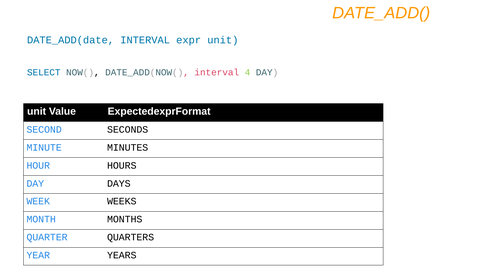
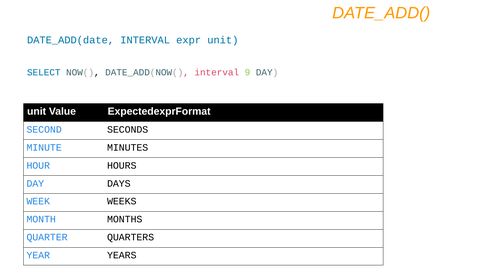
4: 4 -> 9
